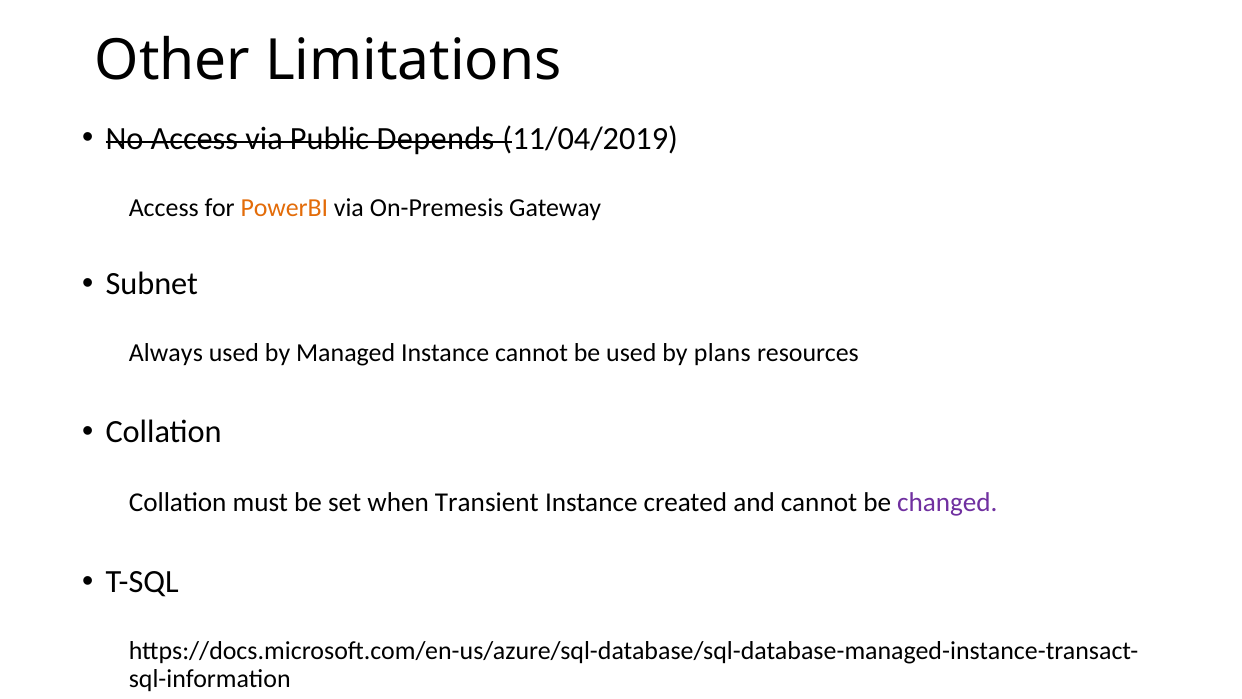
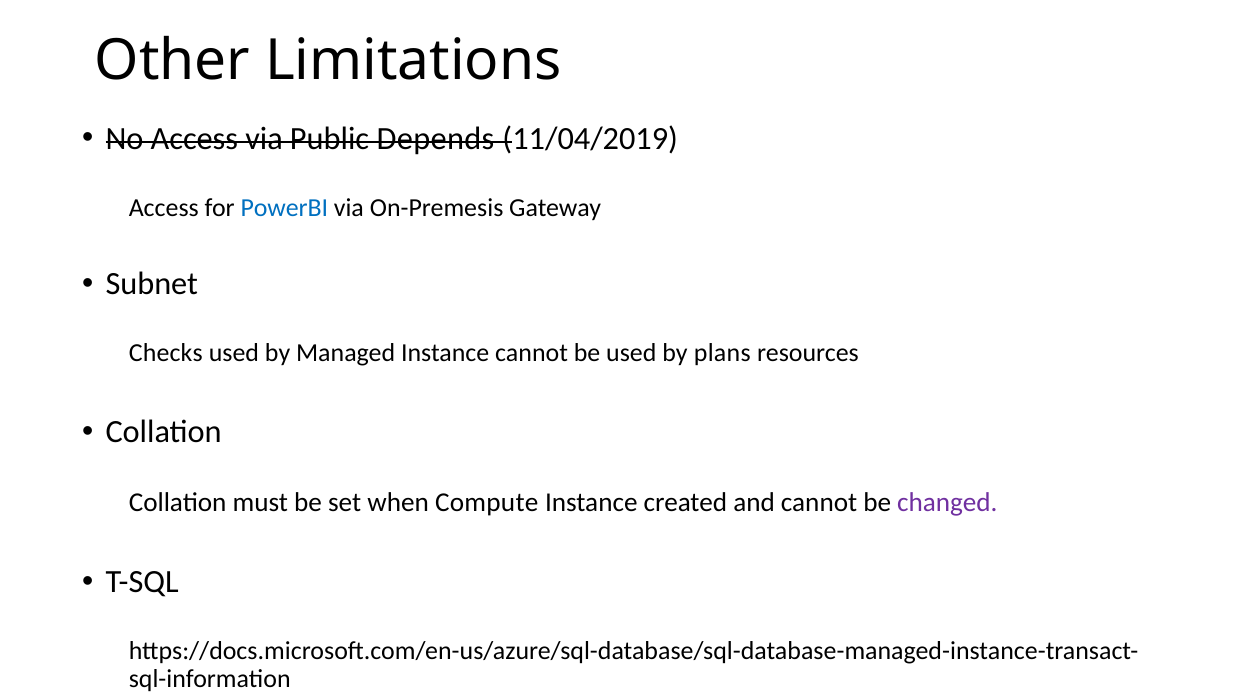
PowerBI colour: orange -> blue
Always: Always -> Checks
Transient: Transient -> Compute
